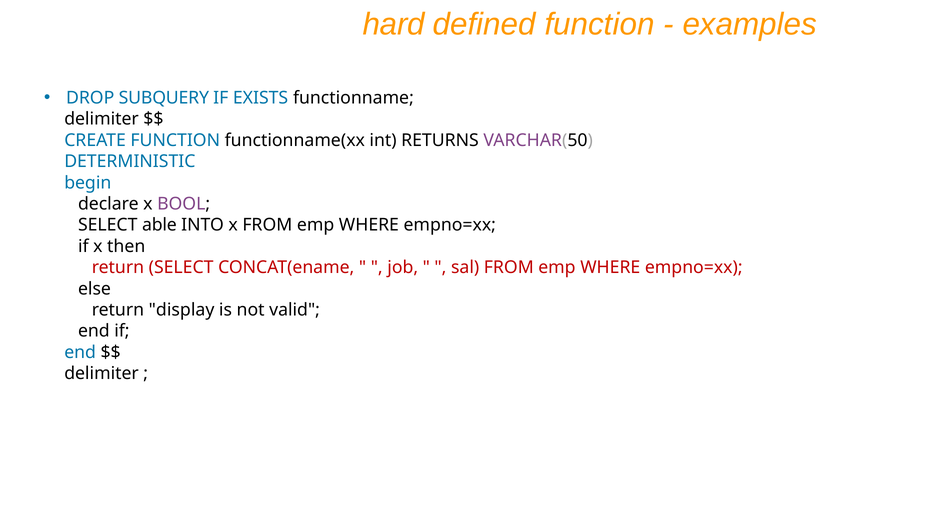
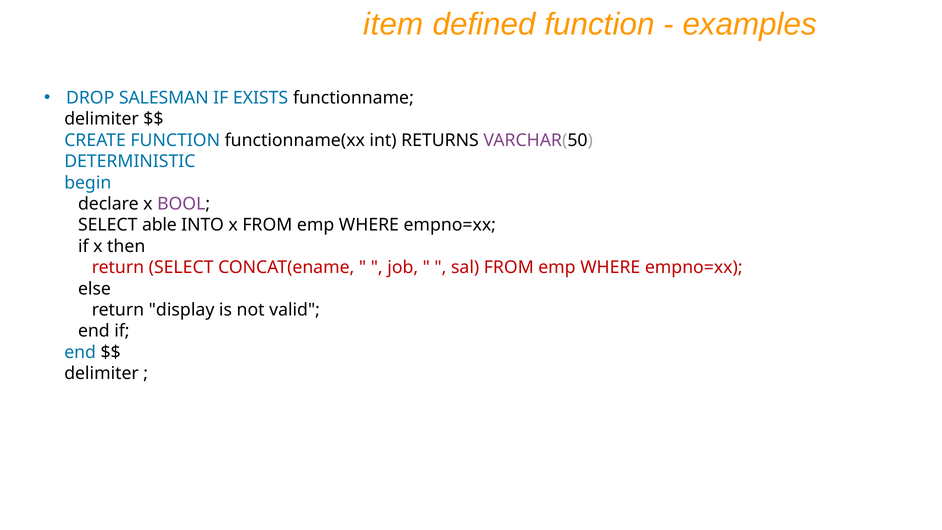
hard: hard -> item
SUBQUERY: SUBQUERY -> SALESMAN
